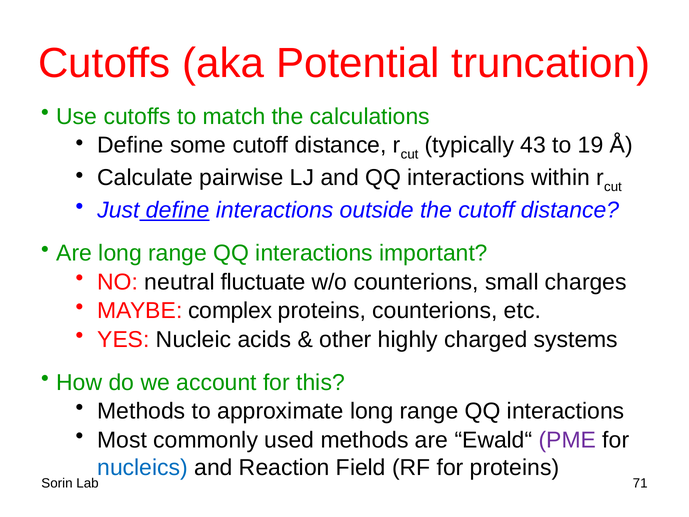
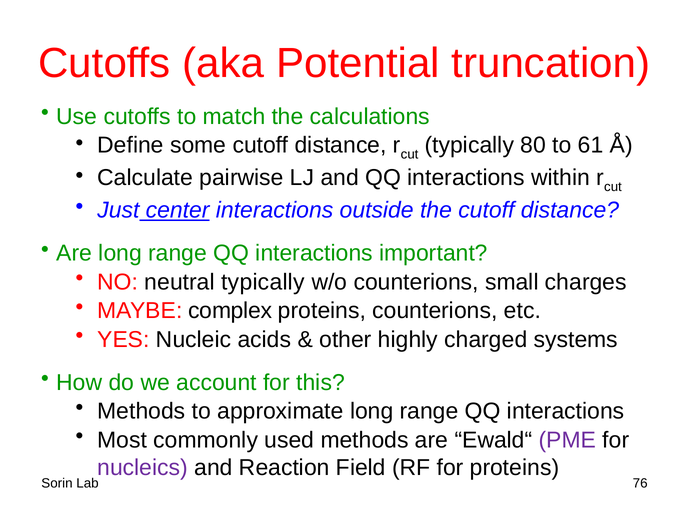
43: 43 -> 80
19: 19 -> 61
Just define: define -> center
neutral fluctuate: fluctuate -> typically
nucleics colour: blue -> purple
71: 71 -> 76
